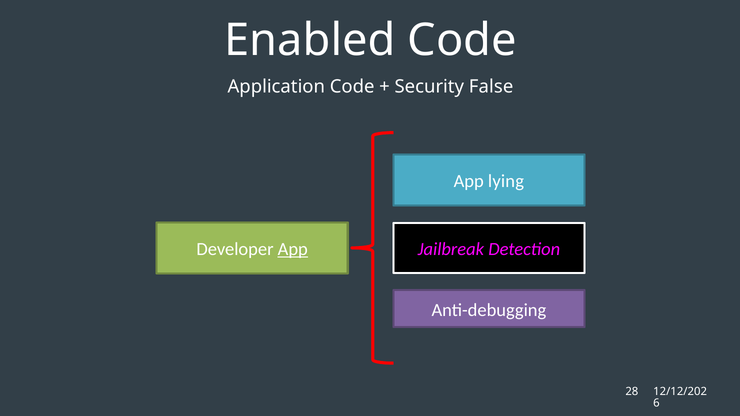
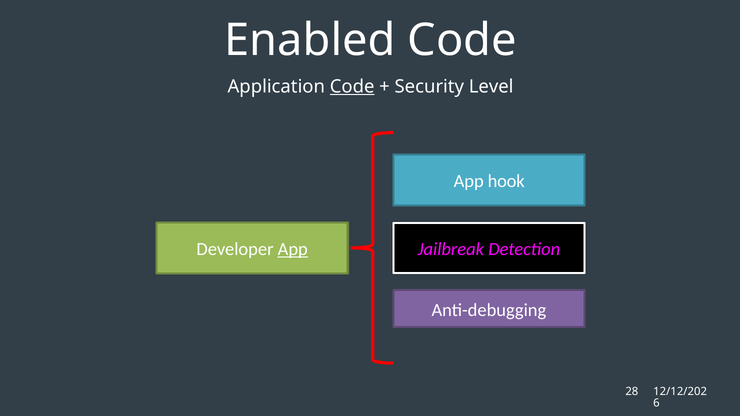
Code at (352, 87) underline: none -> present
False: False -> Level
lying: lying -> hook
